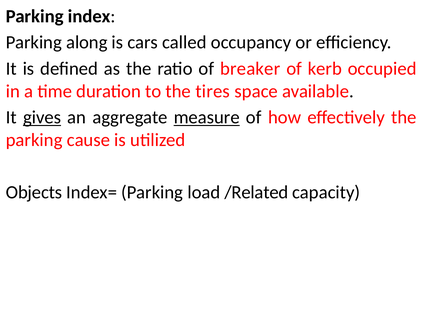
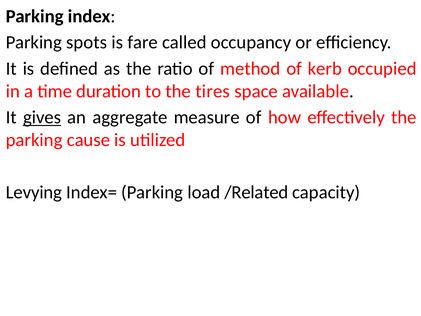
along: along -> spots
cars: cars -> fare
breaker: breaker -> method
measure underline: present -> none
Objects: Objects -> Levying
